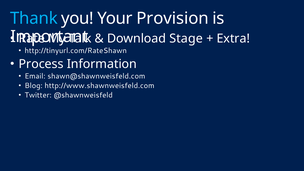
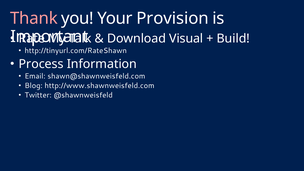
Thank colour: light blue -> pink
Stage: Stage -> Visual
Extra: Extra -> Build
